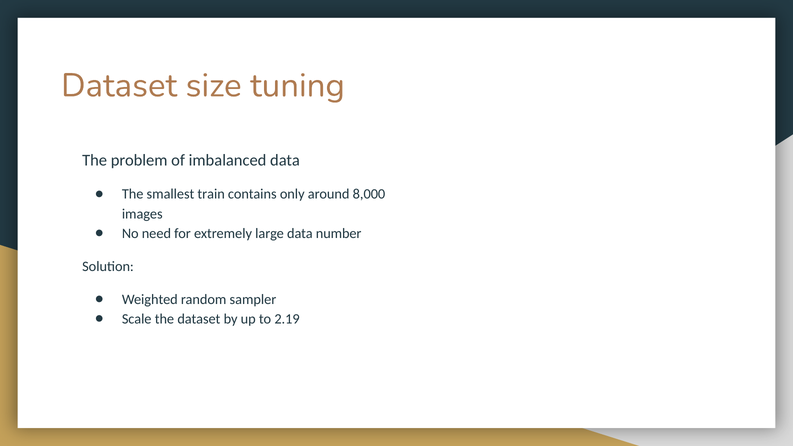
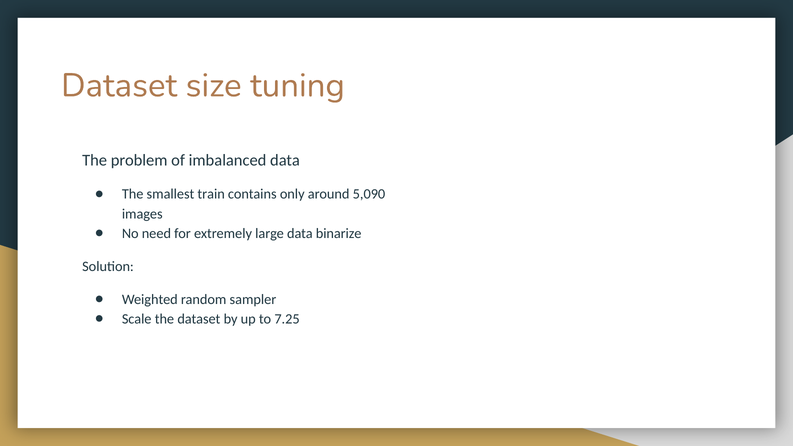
8,000: 8,000 -> 5,090
number: number -> binarize
2.19: 2.19 -> 7.25
